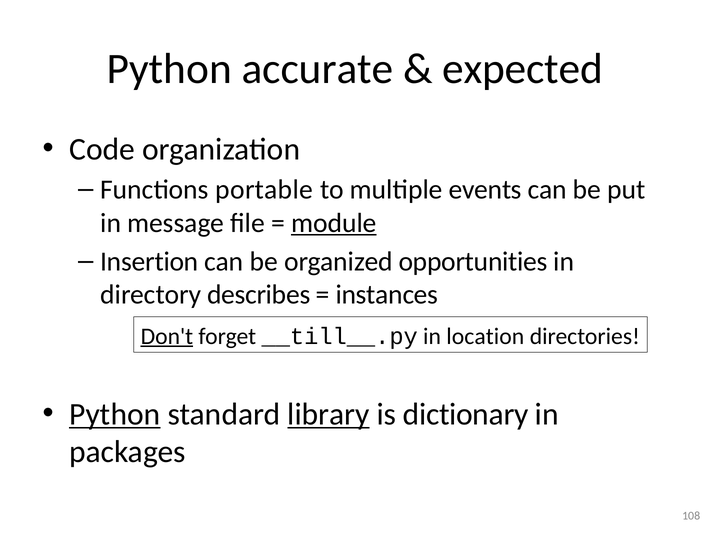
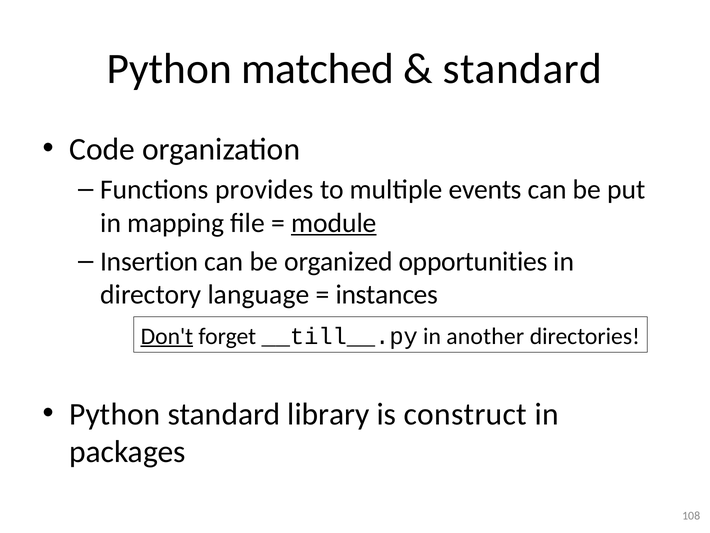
accurate: accurate -> matched
expected at (523, 69): expected -> standard
portable: portable -> provides
message: message -> mapping
describes: describes -> language
location: location -> another
Python at (115, 414) underline: present -> none
library underline: present -> none
dictionary: dictionary -> construct
